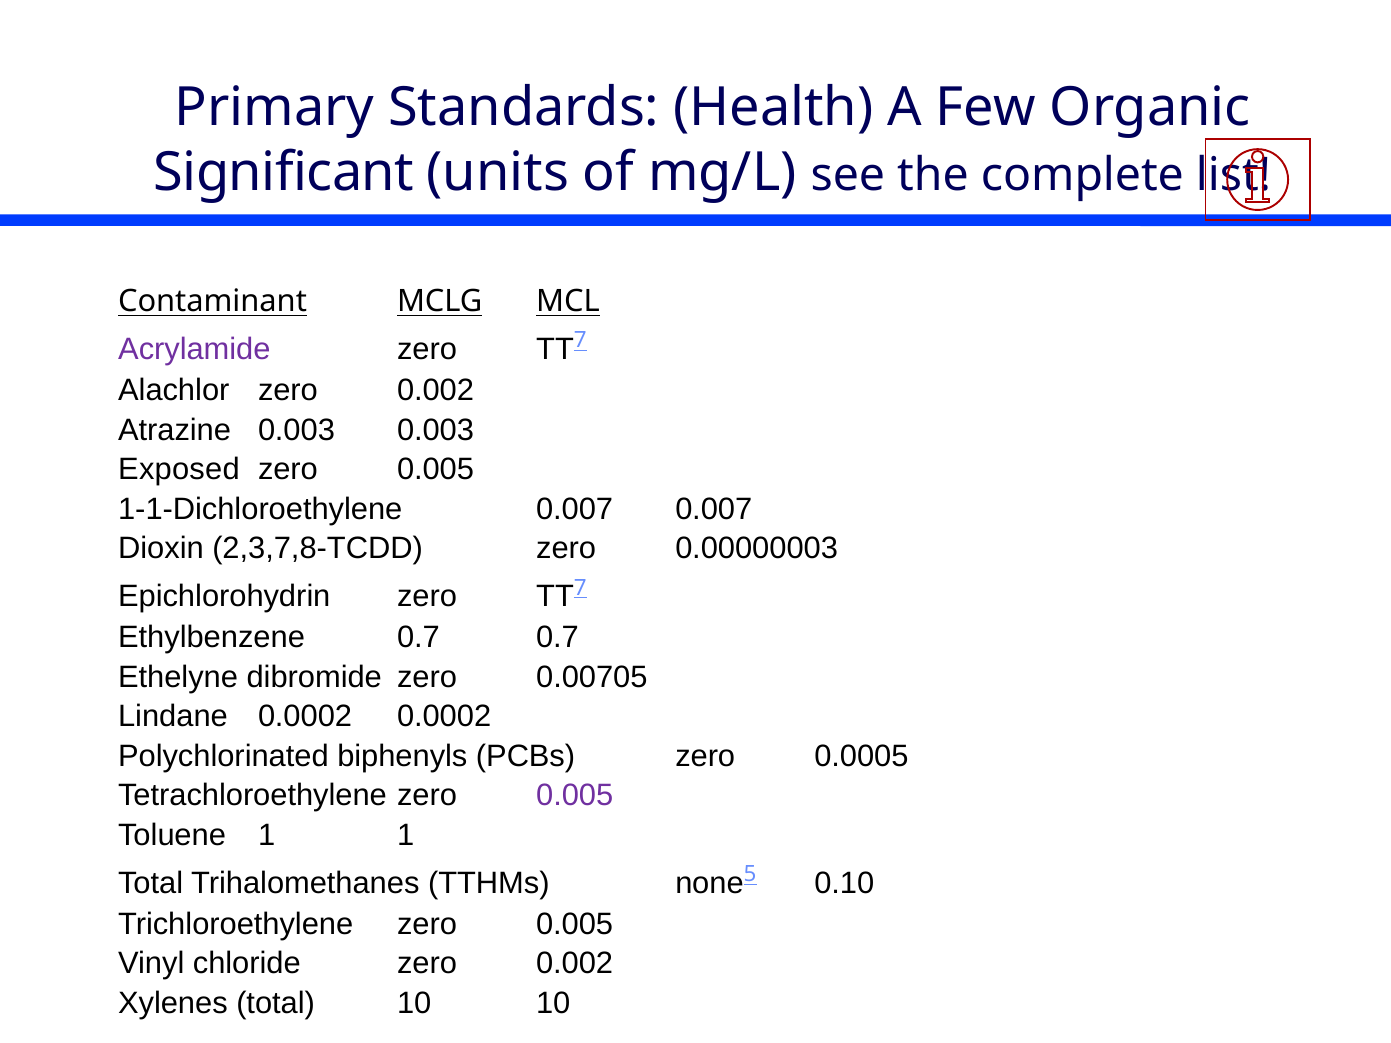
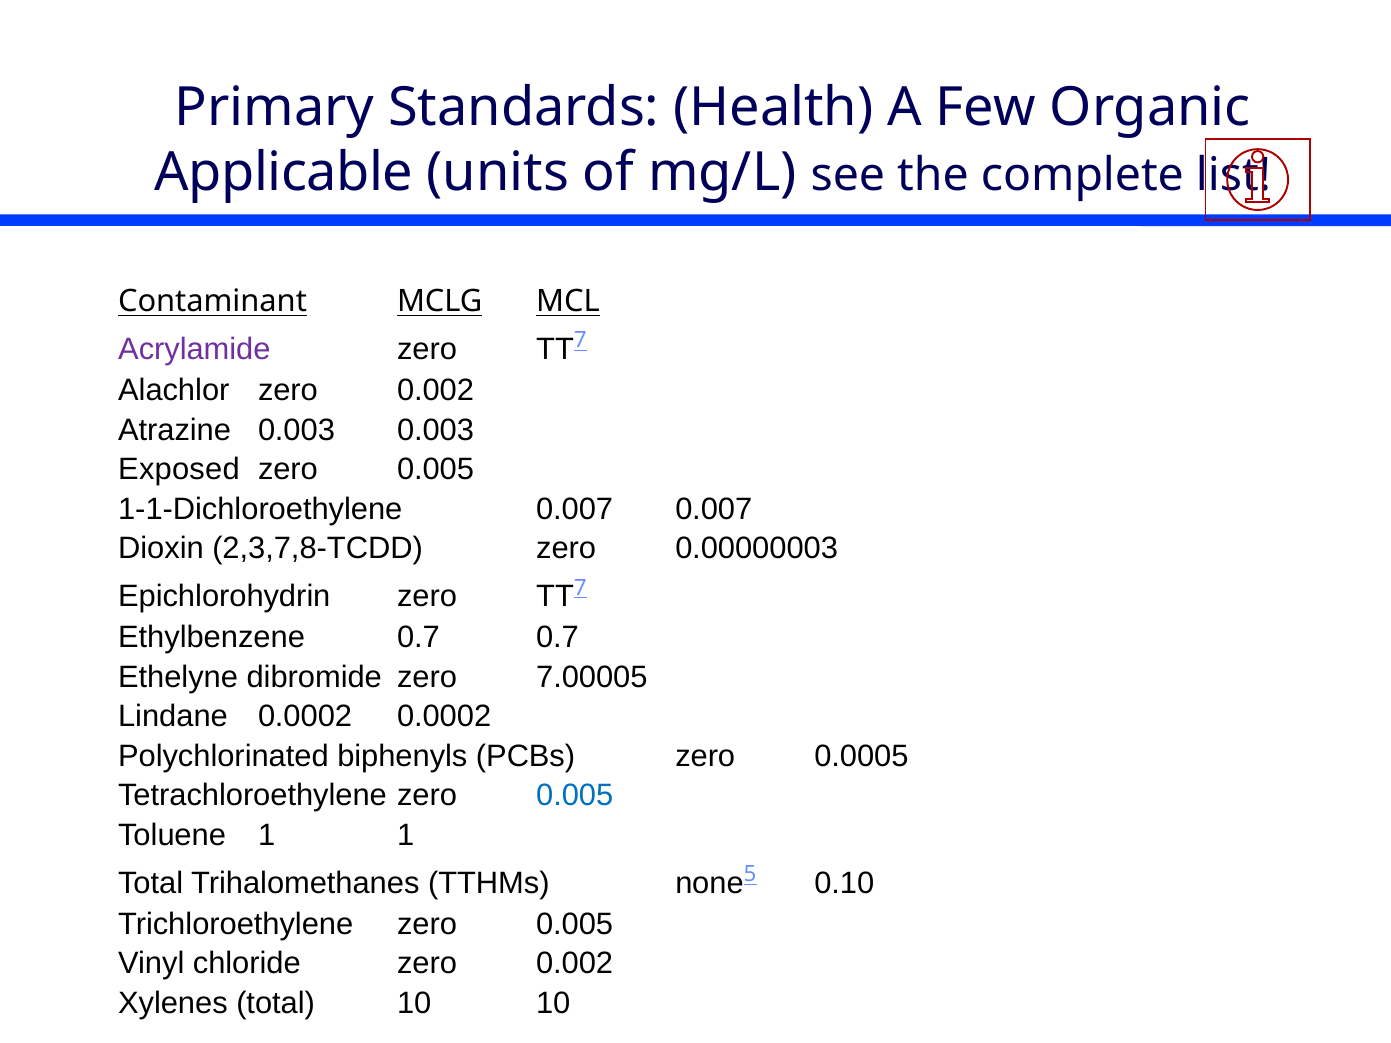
Significant: Significant -> Applicable
0.00705: 0.00705 -> 7.00005
0.005 at (575, 796) colour: purple -> blue
